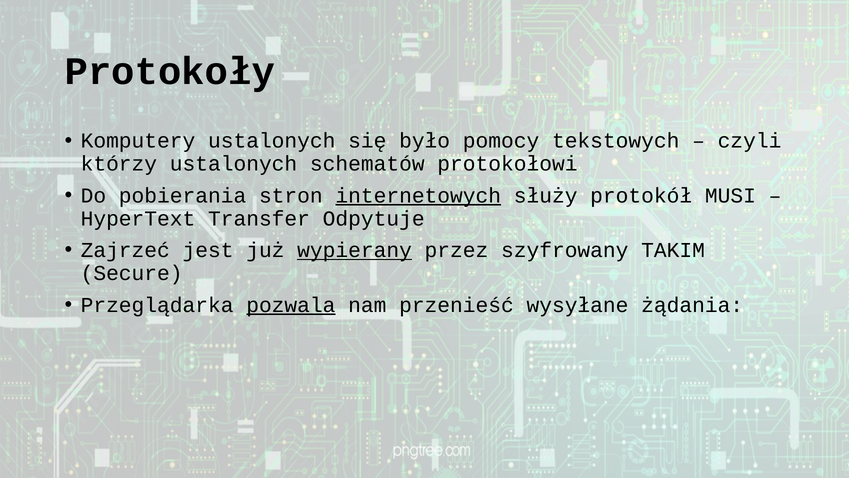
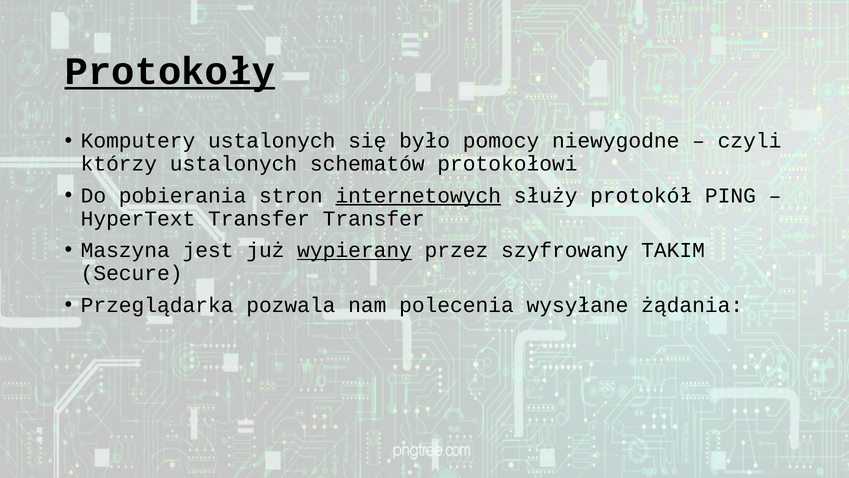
Protokoły underline: none -> present
tekstowych: tekstowych -> niewygodne
MUSI: MUSI -> PING
Transfer Odpytuje: Odpytuje -> Transfer
Zajrzeć: Zajrzeć -> Maszyna
pozwala underline: present -> none
przenieść: przenieść -> polecenia
